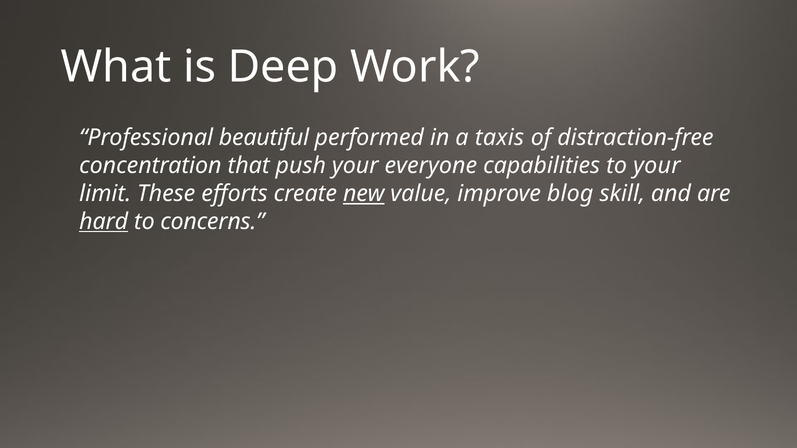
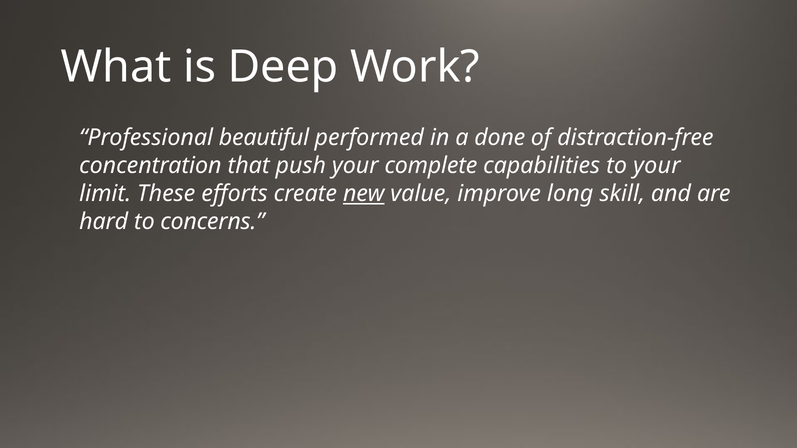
taxis: taxis -> done
everyone: everyone -> complete
blog: blog -> long
hard underline: present -> none
